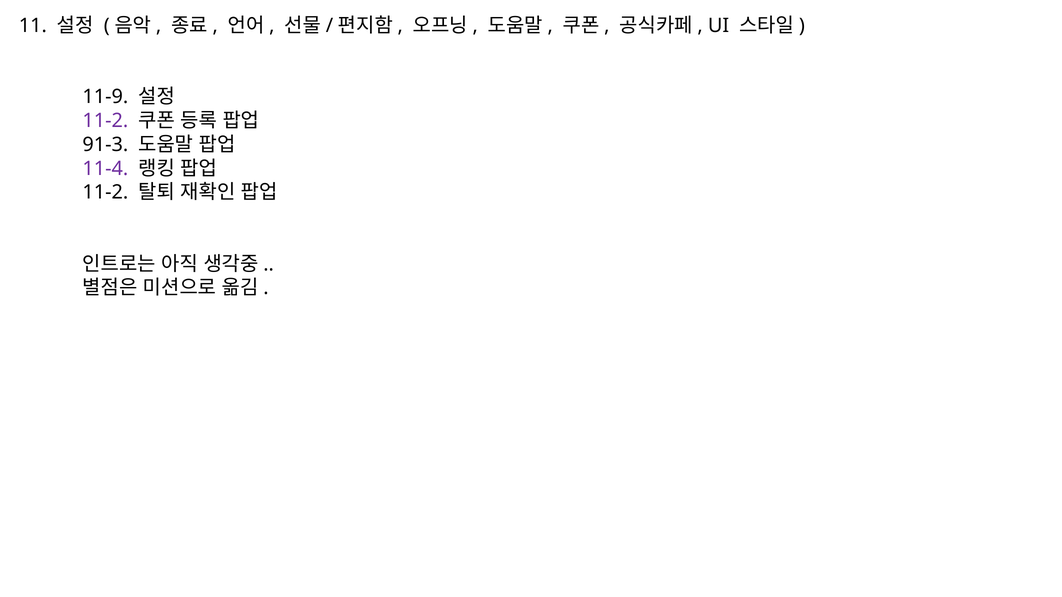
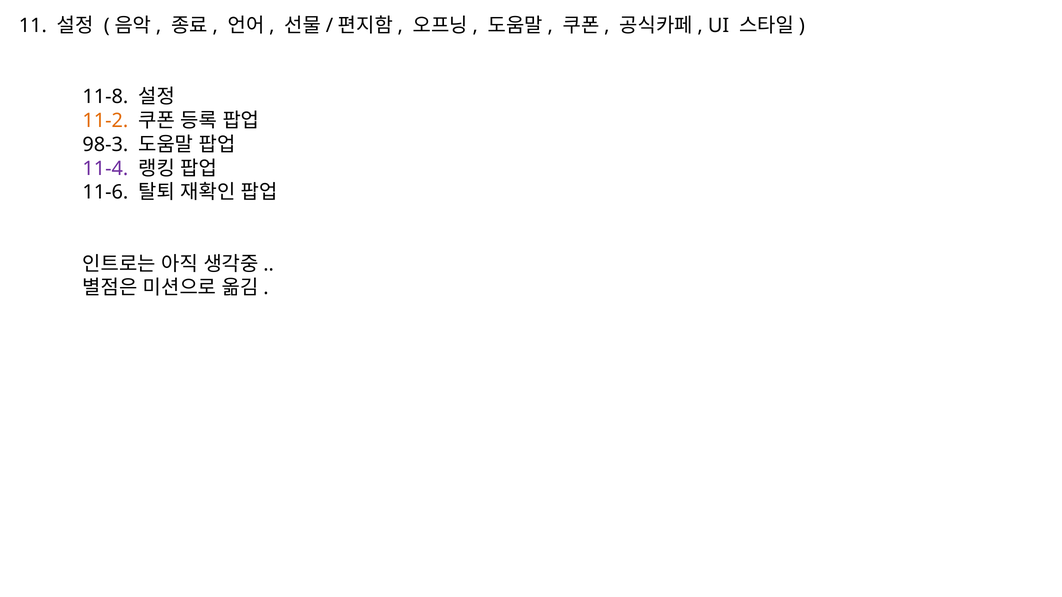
11-9: 11-9 -> 11-8
11-2 at (105, 121) colour: purple -> orange
91-3: 91-3 -> 98-3
11-2 at (105, 192): 11-2 -> 11-6
